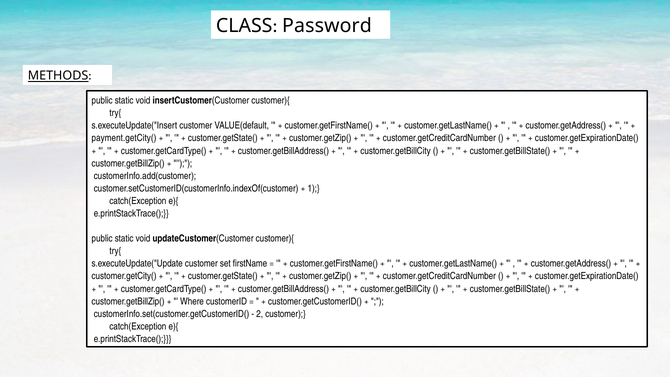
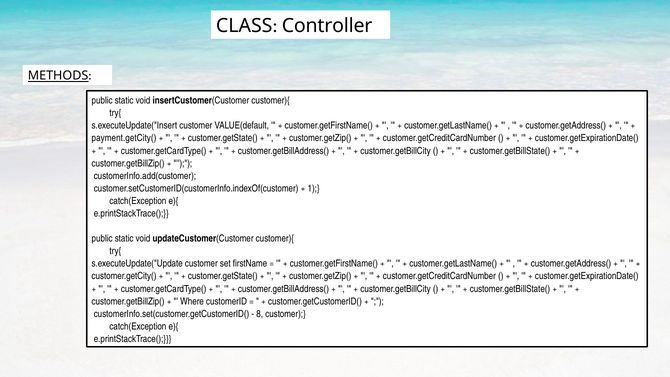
Password: Password -> Controller
2: 2 -> 8
